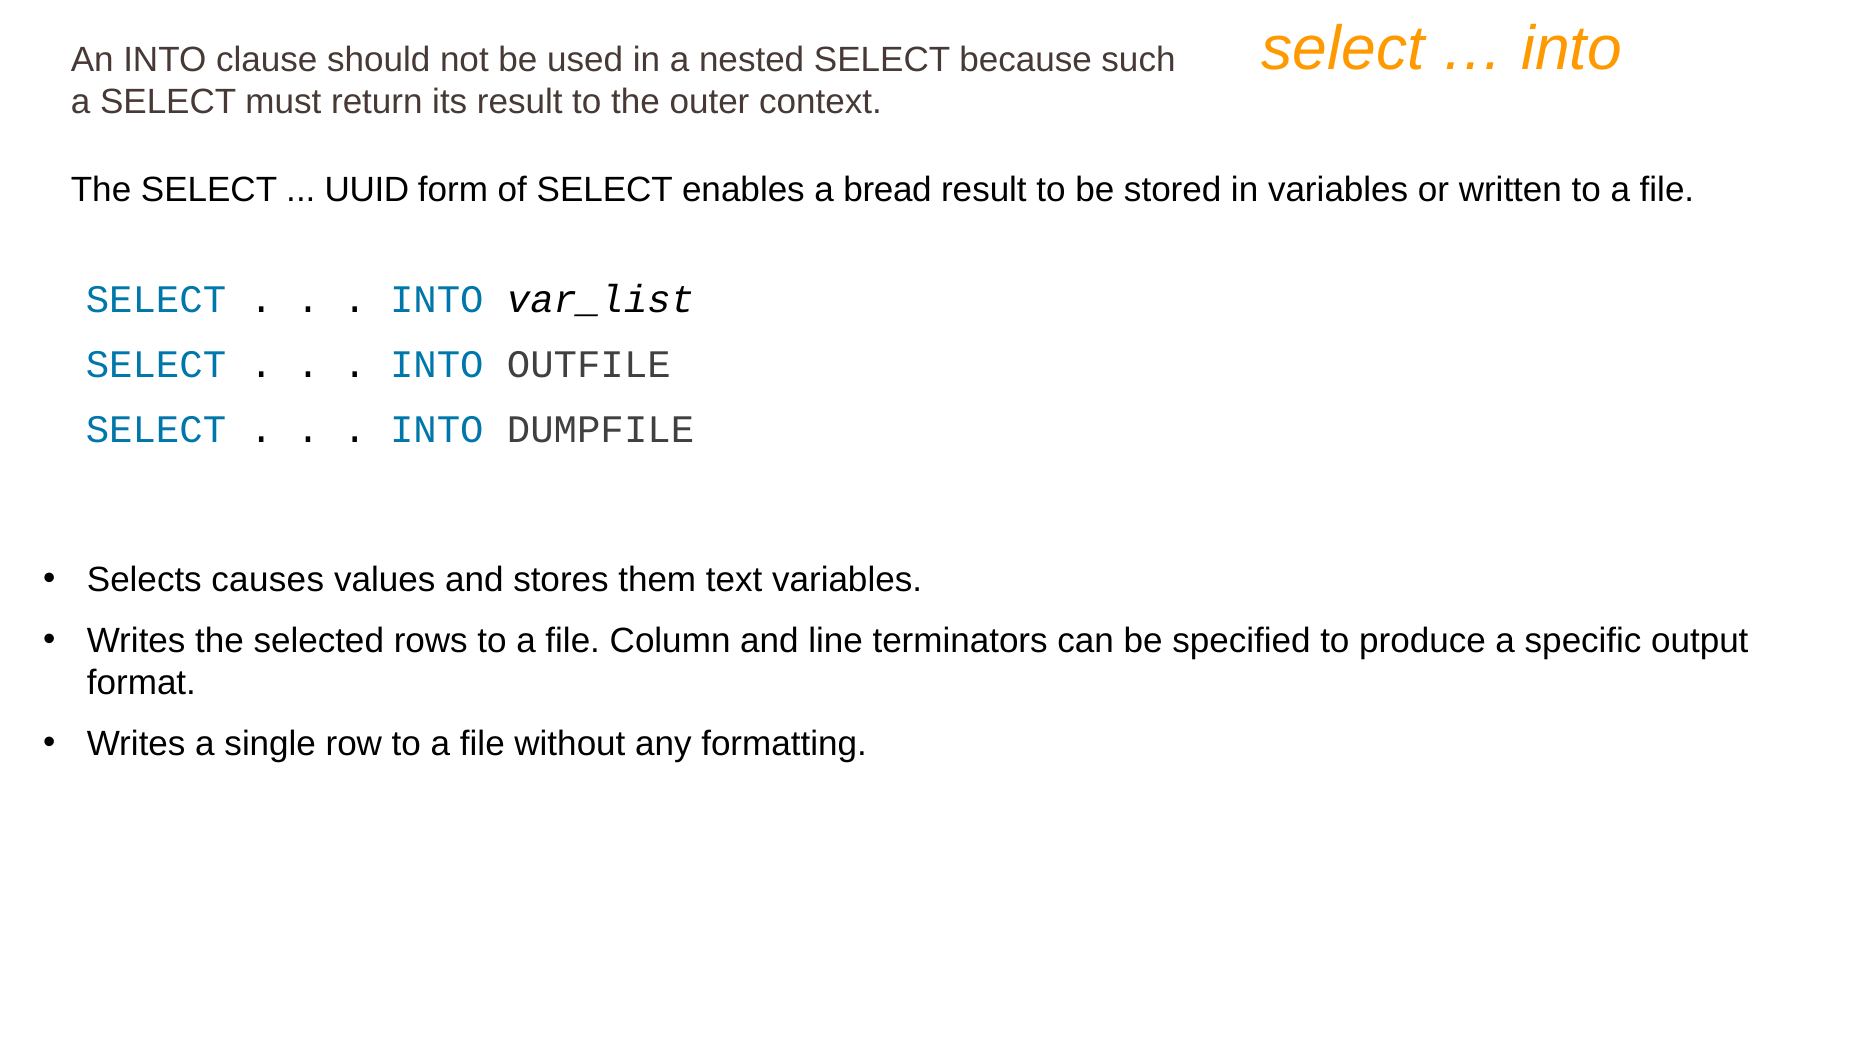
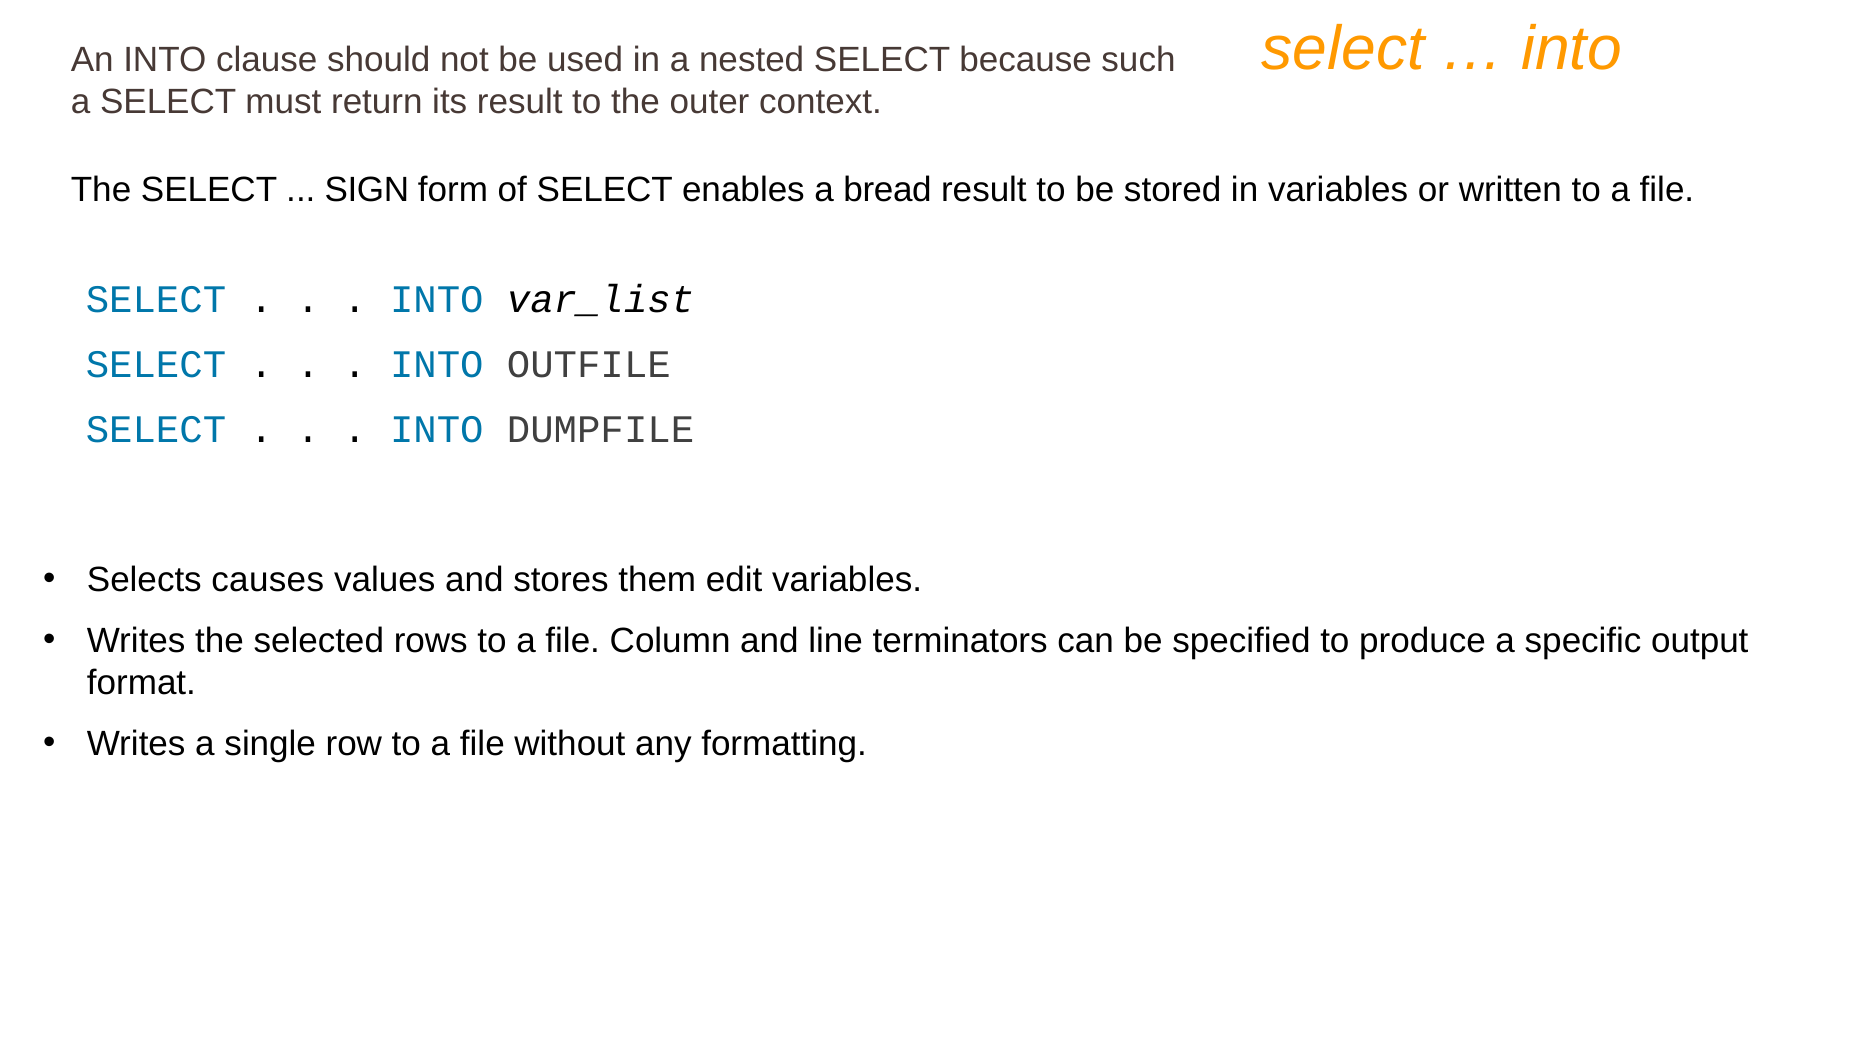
UUID: UUID -> SIGN
text: text -> edit
